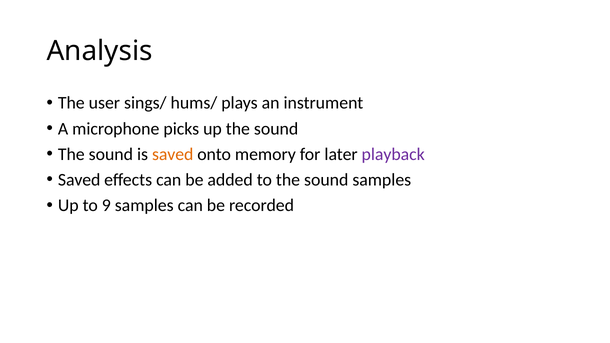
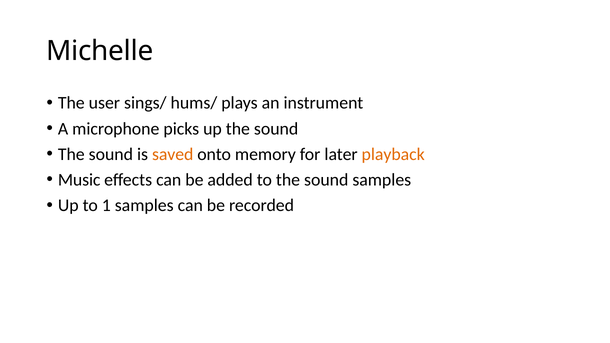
Analysis: Analysis -> Michelle
playback colour: purple -> orange
Saved at (79, 180): Saved -> Music
9: 9 -> 1
